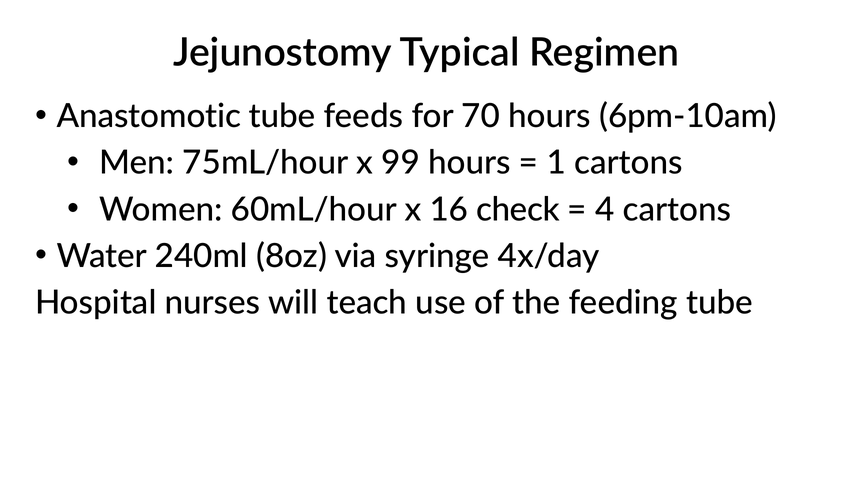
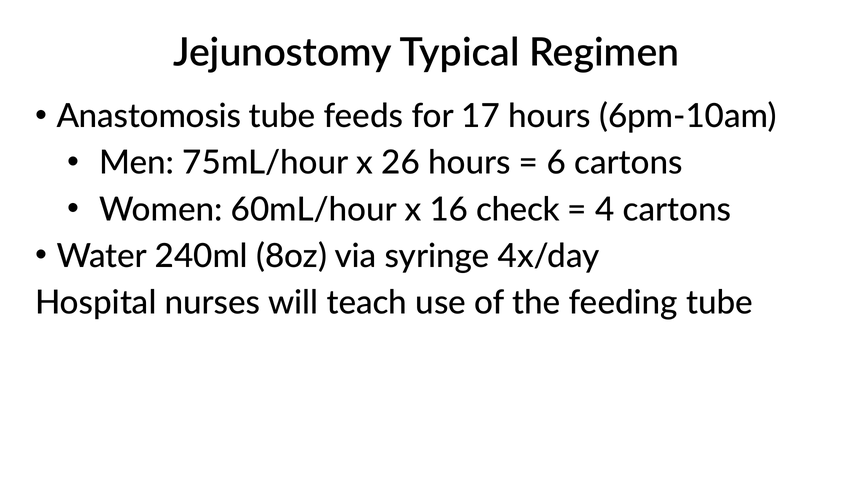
Anastomotic: Anastomotic -> Anastomosis
70: 70 -> 17
99: 99 -> 26
1: 1 -> 6
